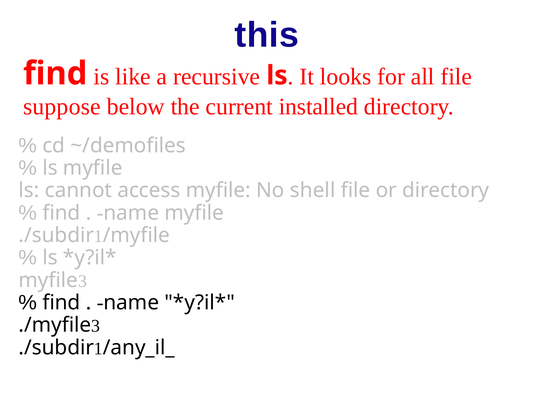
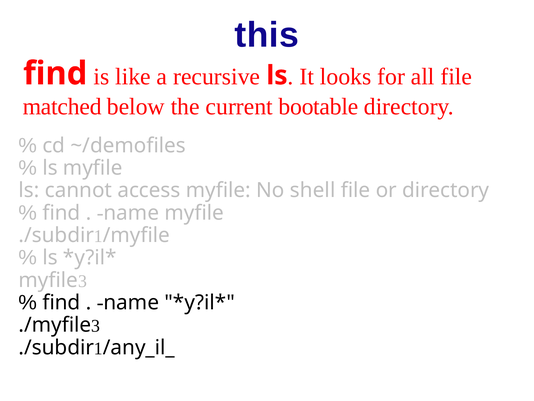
suppose: suppose -> matched
installed: installed -> bootable
